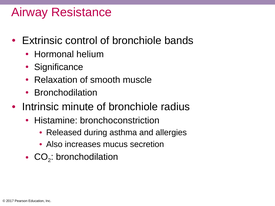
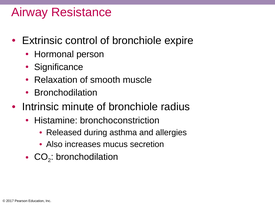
bands: bands -> expire
helium: helium -> person
